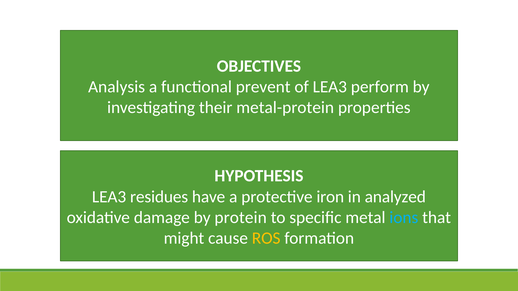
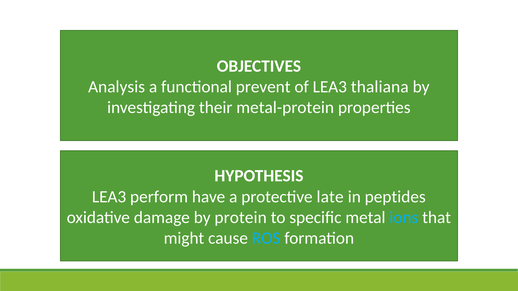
perform: perform -> thaliana
residues: residues -> perform
iron: iron -> late
analyzed: analyzed -> peptides
ROS colour: yellow -> light blue
